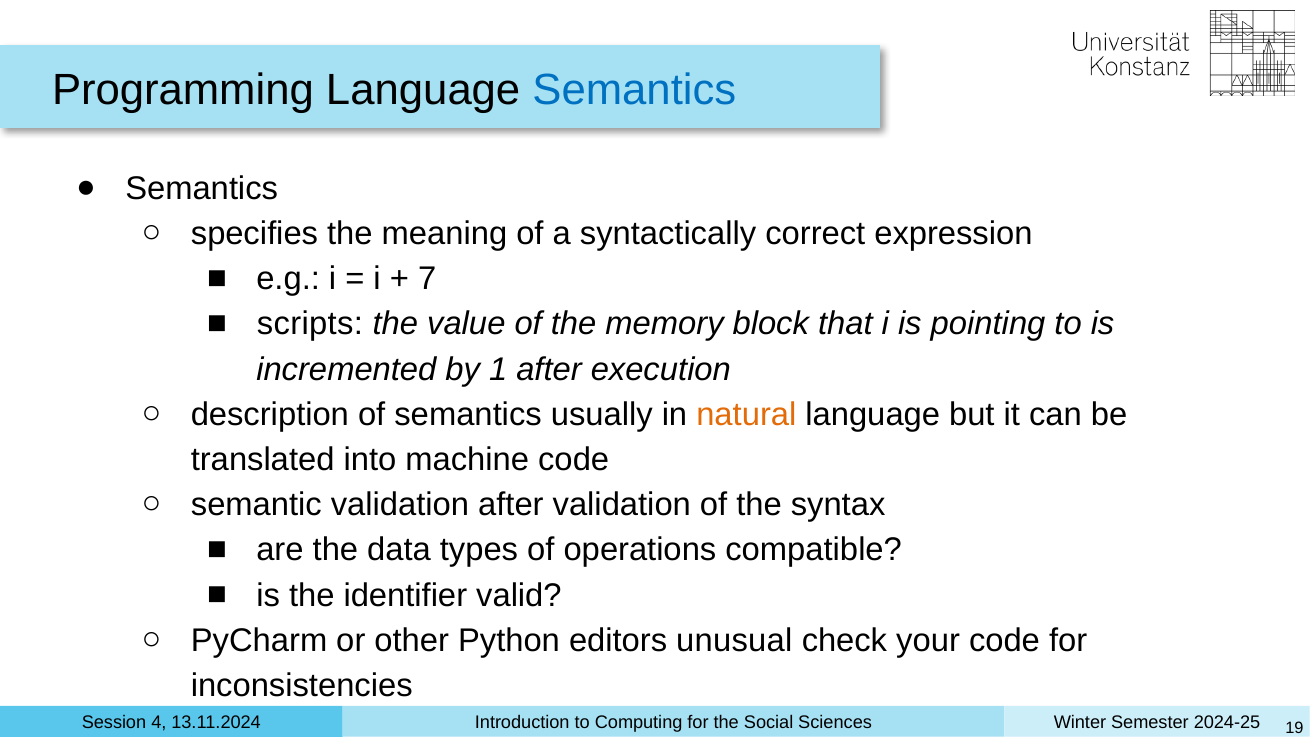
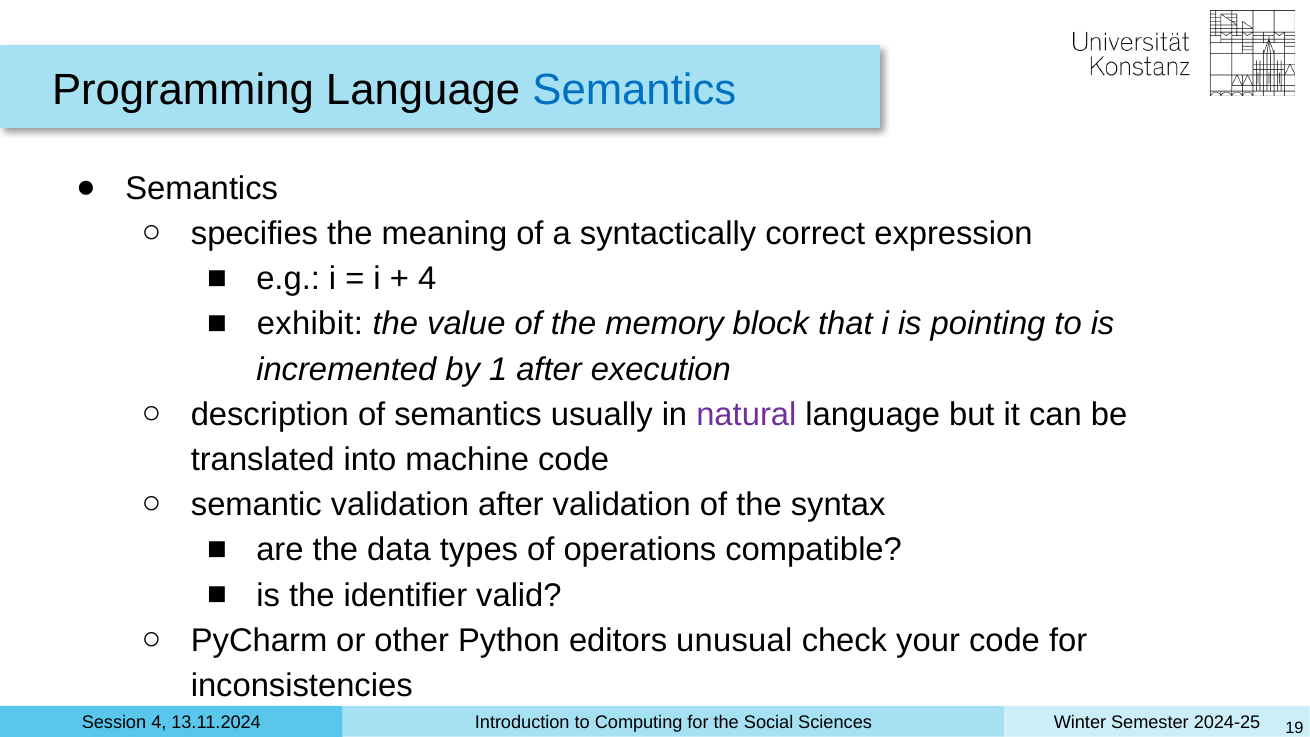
7 at (427, 279): 7 -> 4
scripts: scripts -> exhibit
natural colour: orange -> purple
